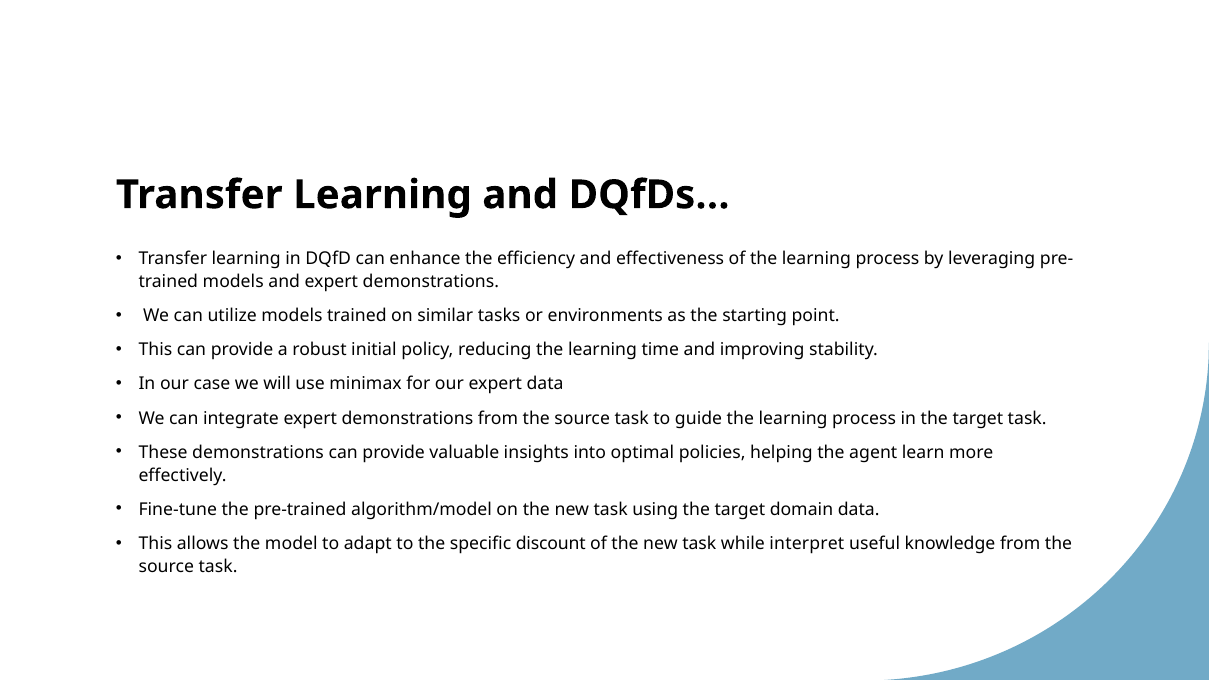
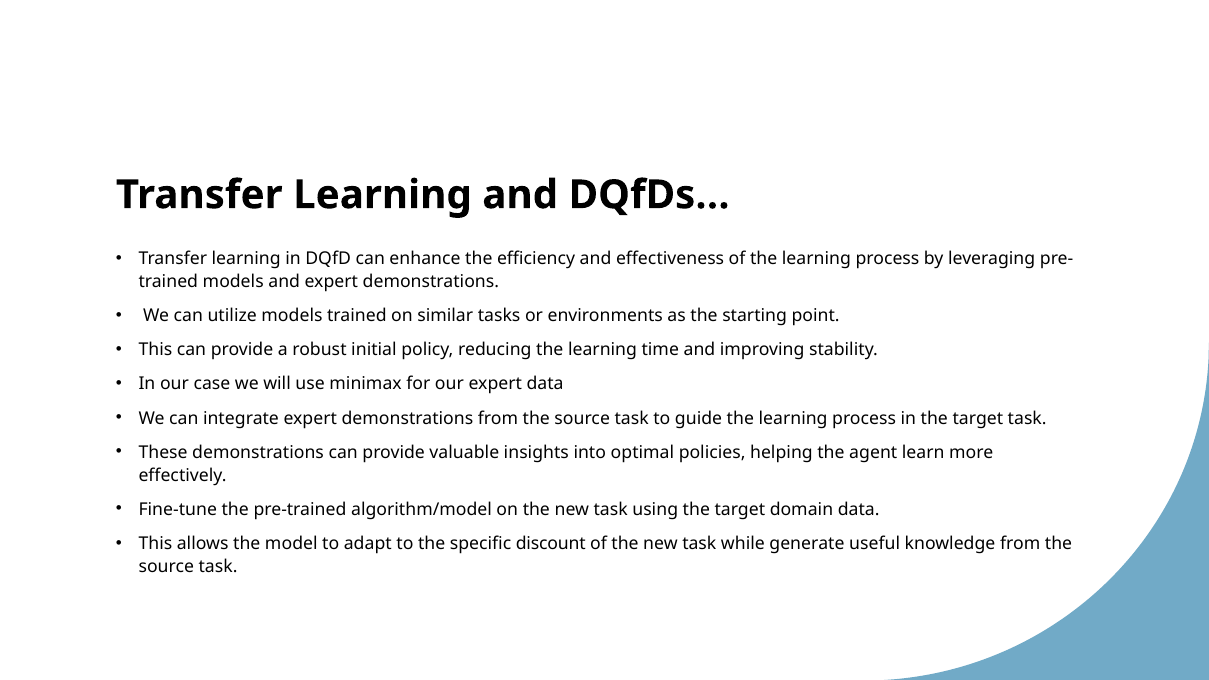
interpret: interpret -> generate
